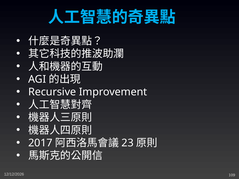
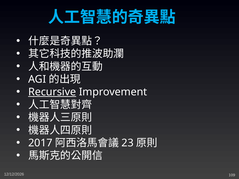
Recursive underline: none -> present
